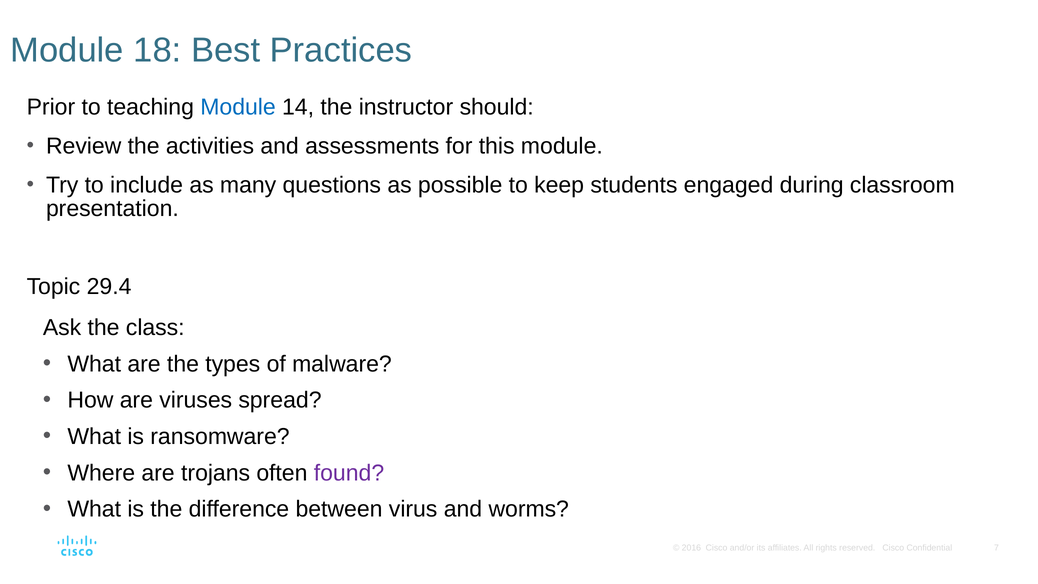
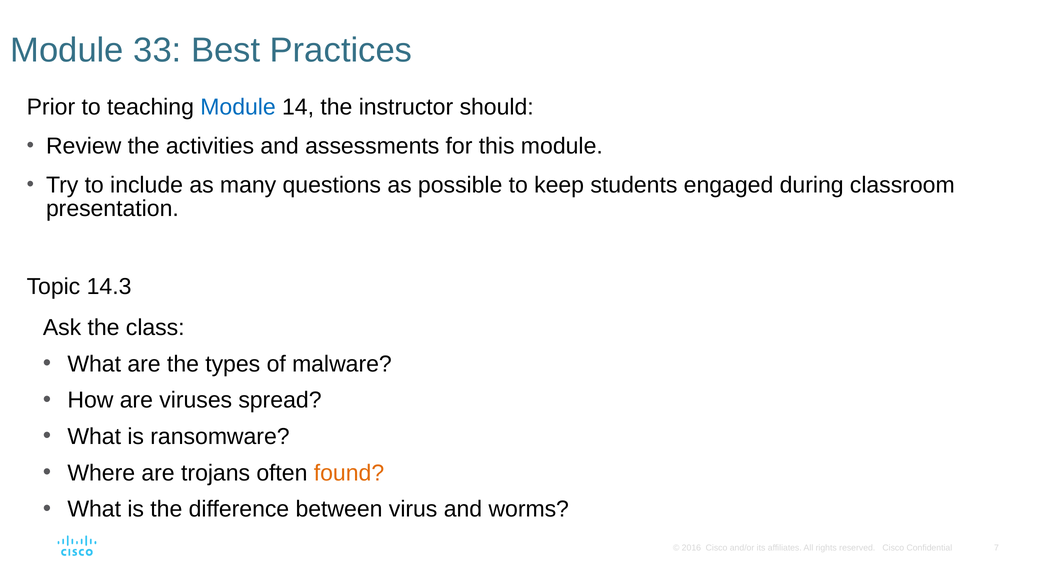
18: 18 -> 33
29.4: 29.4 -> 14.3
found colour: purple -> orange
